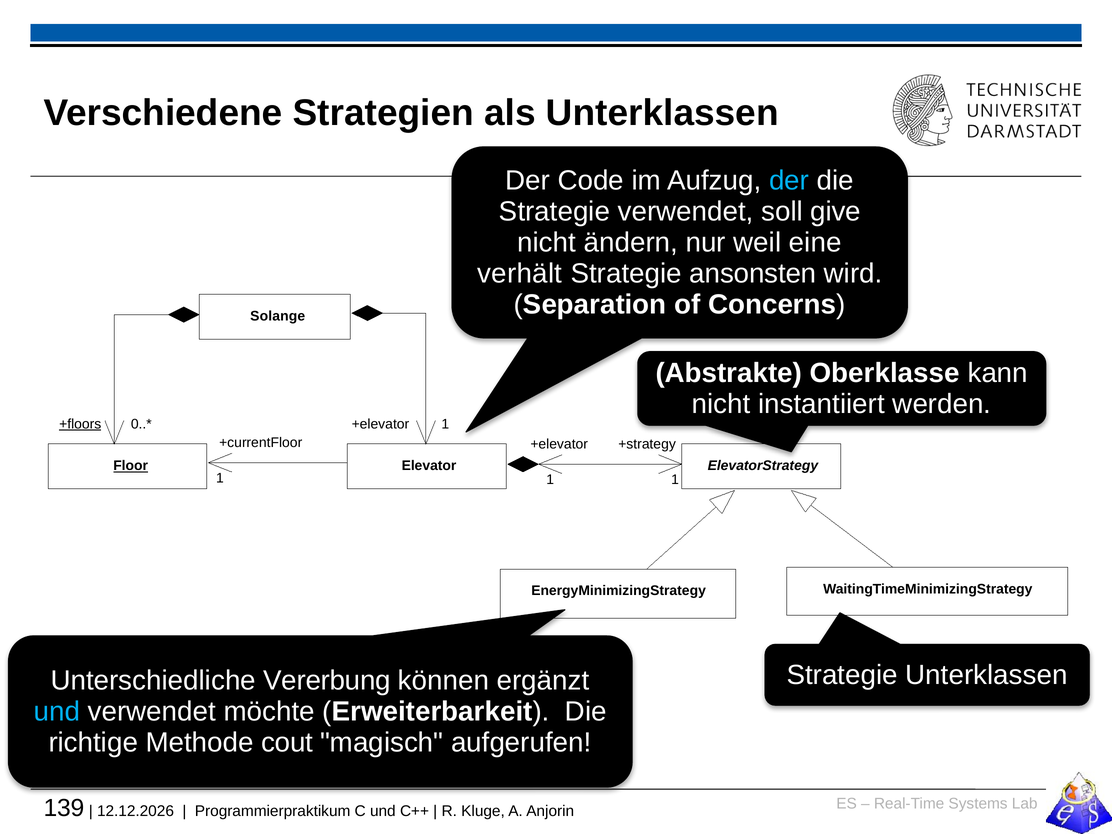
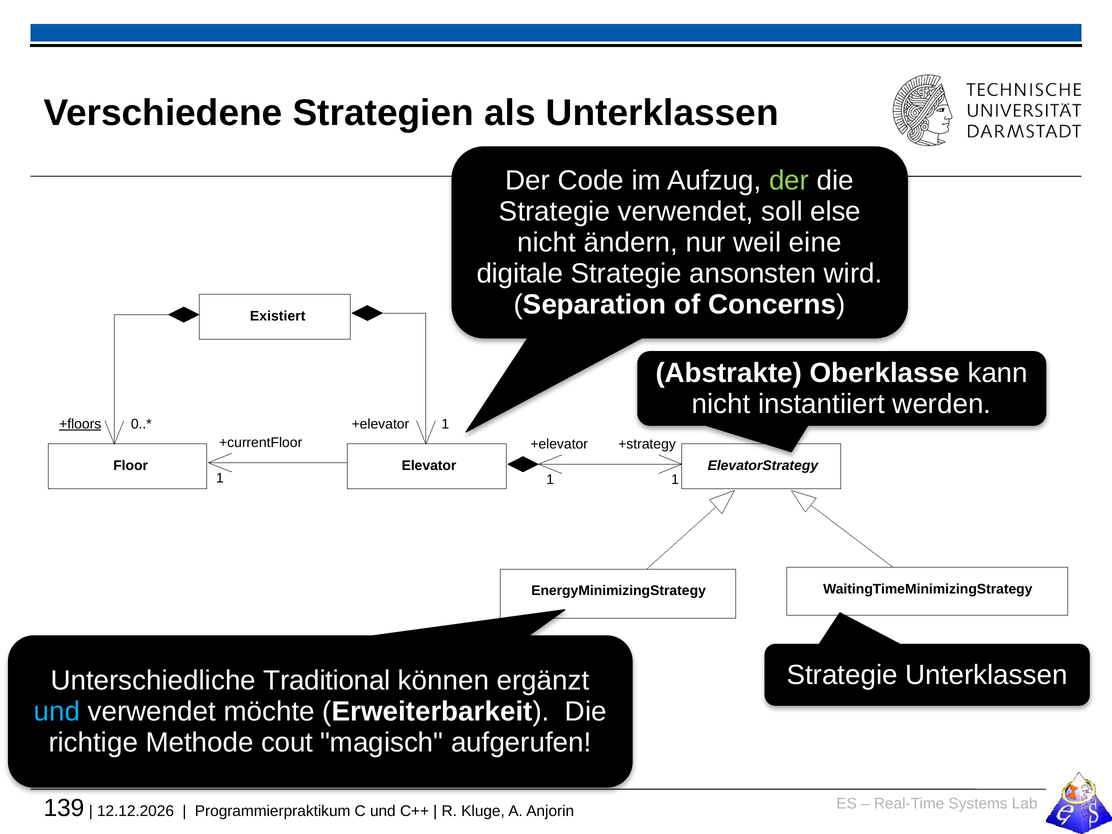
der at (789, 180) colour: light blue -> light green
give: give -> else
verhält: verhält -> digitale
Solange: Solange -> Existiert
Floor underline: present -> none
Vererbung: Vererbung -> Traditional
